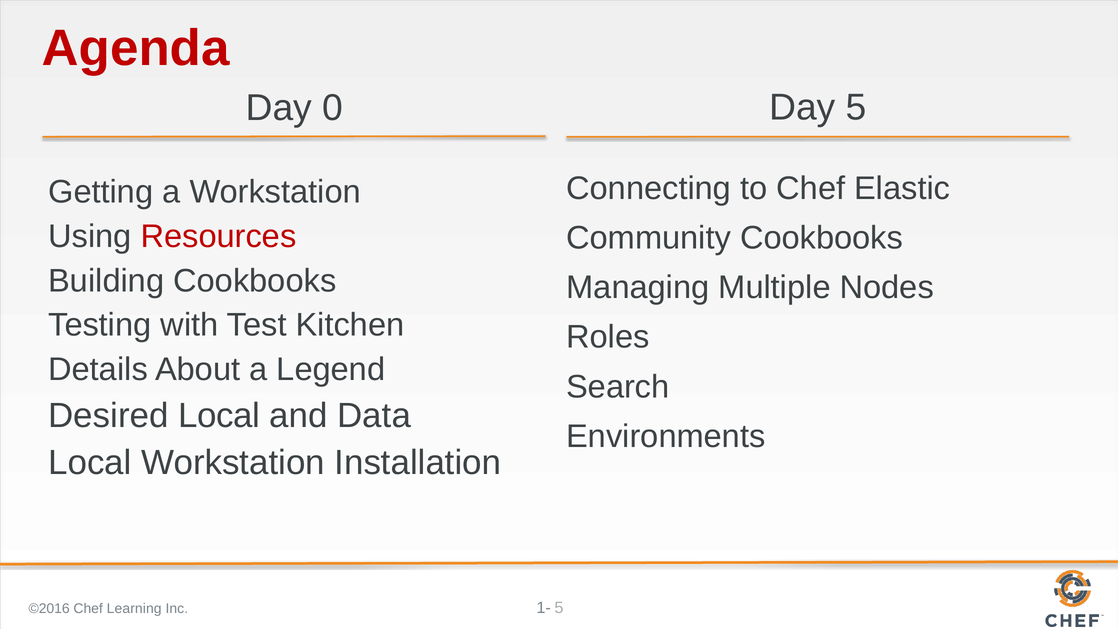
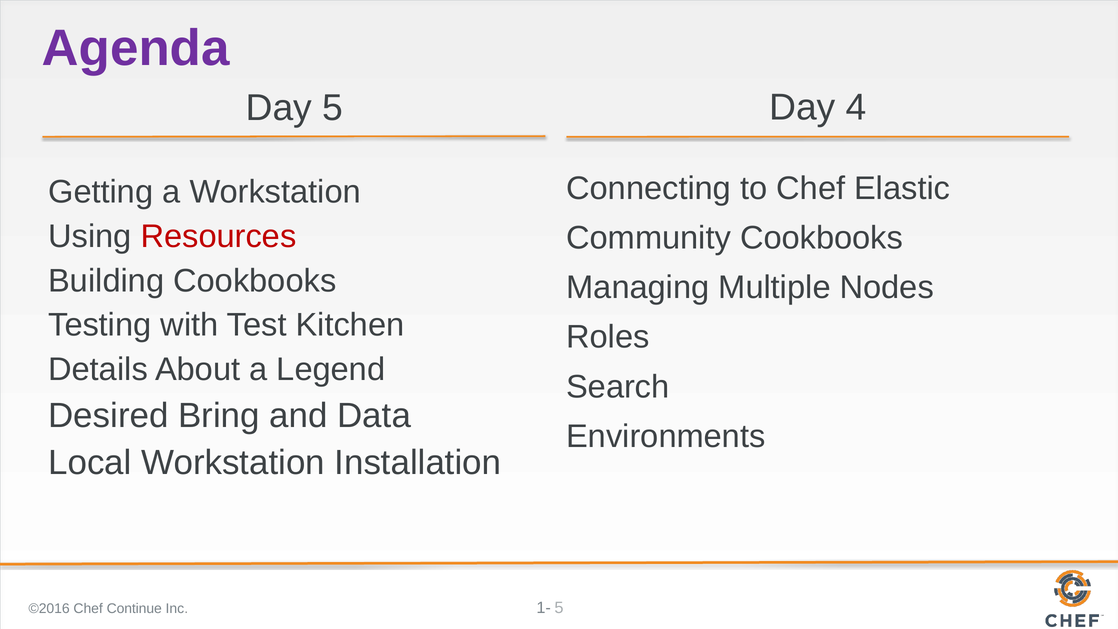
Agenda colour: red -> purple
Day 0: 0 -> 5
Day 5: 5 -> 4
Desired Local: Local -> Bring
Learning: Learning -> Continue
